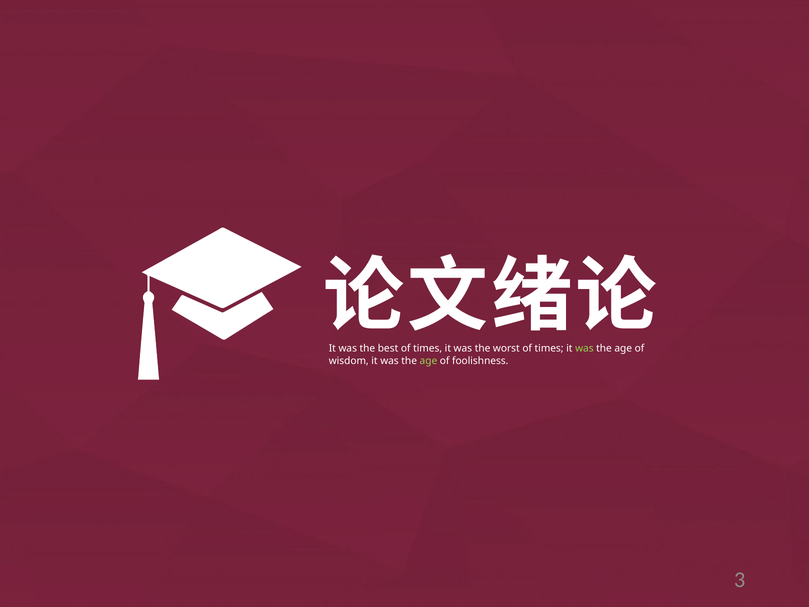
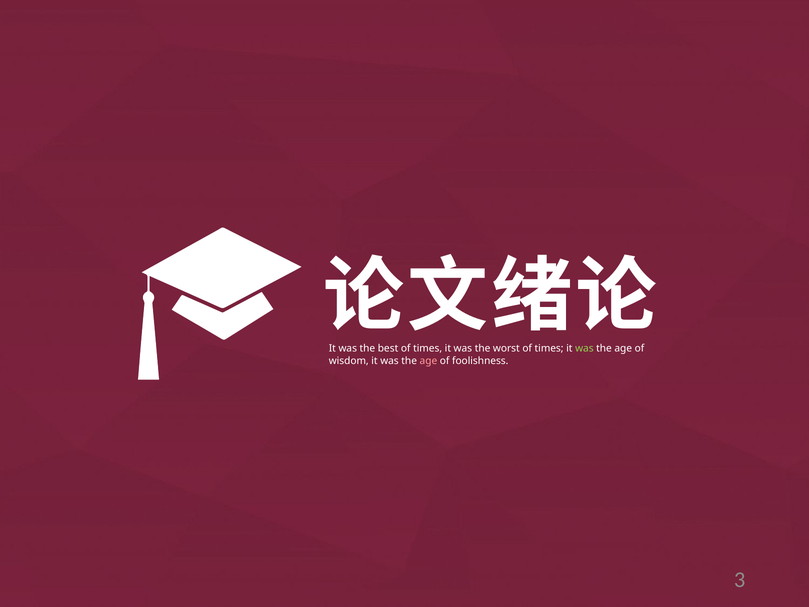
age at (428, 361) colour: light green -> pink
